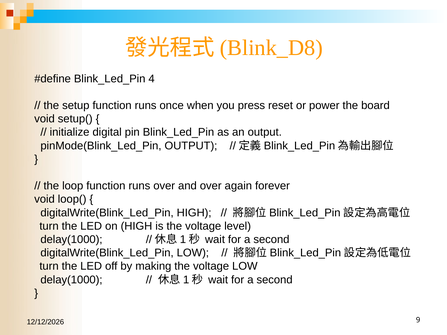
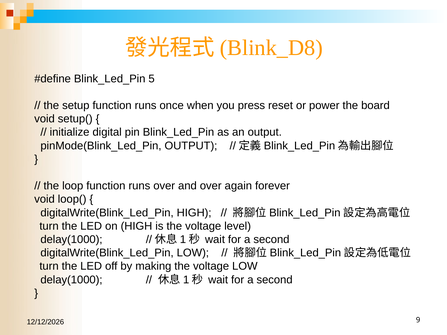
4: 4 -> 5
